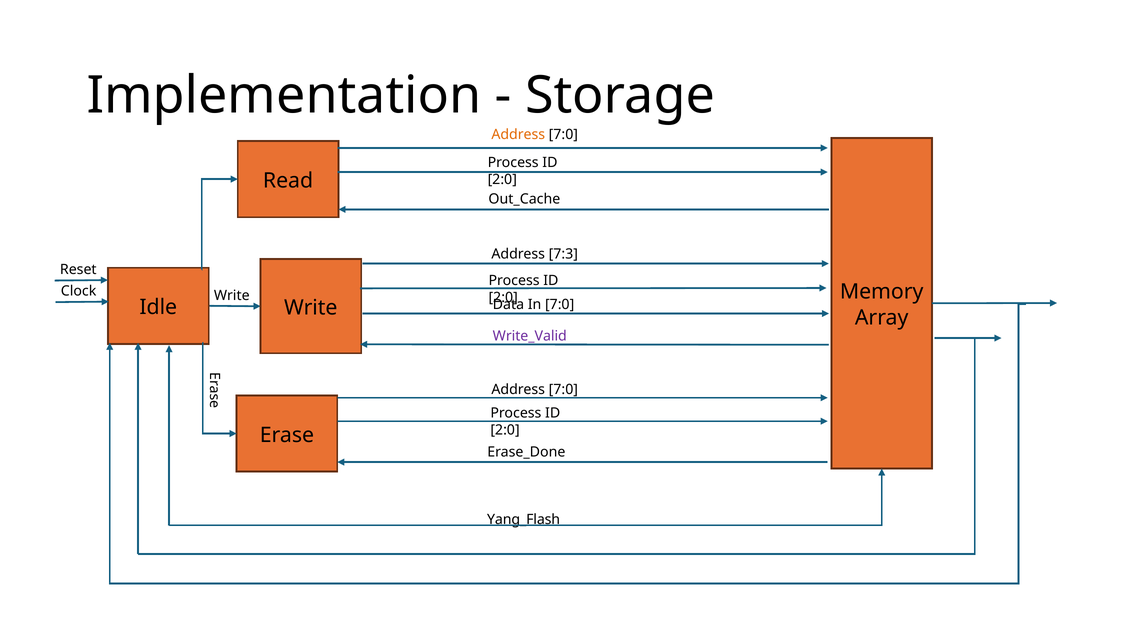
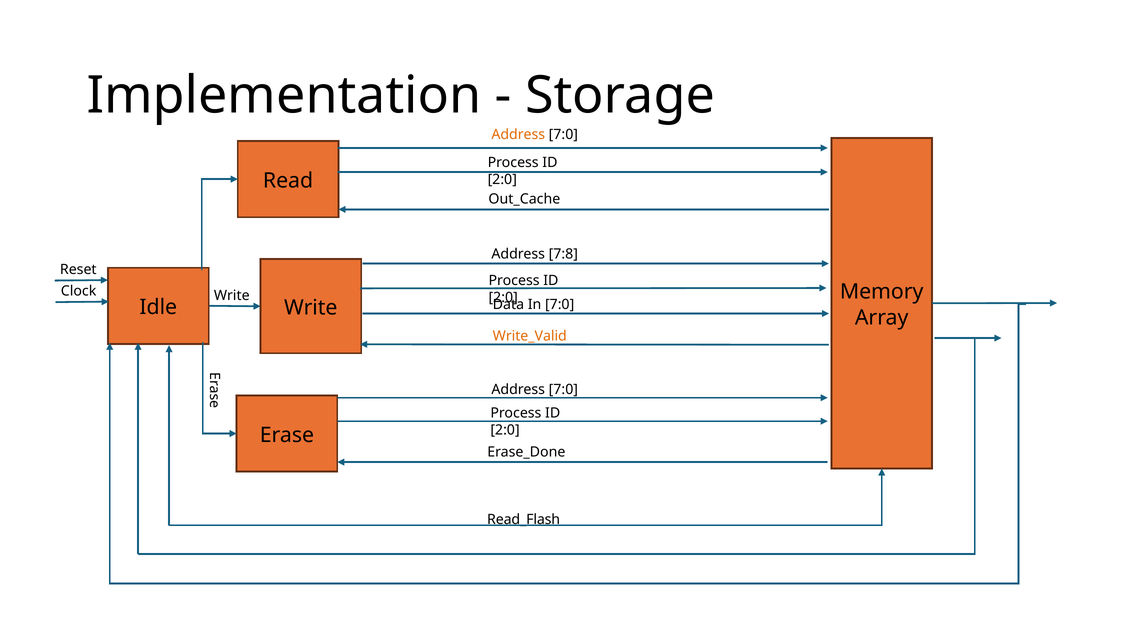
7:3: 7:3 -> 7:8
Write_Valid colour: purple -> orange
Yang_Flash: Yang_Flash -> Read_Flash
